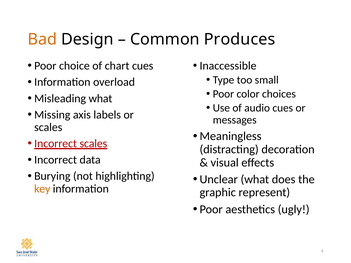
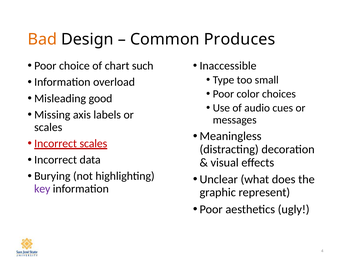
chart cues: cues -> such
Misleading what: what -> good
key colour: orange -> purple
